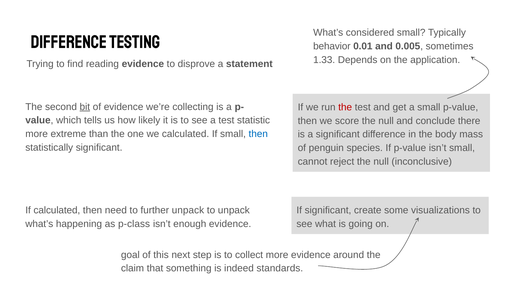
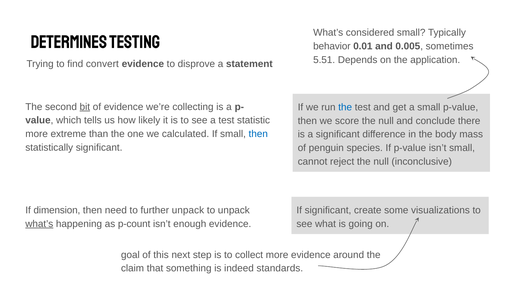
Difference at (69, 42): Difference -> Determines
1.33: 1.33 -> 5.51
reading: reading -> convert
the at (345, 107) colour: red -> blue
If calculated: calculated -> dimension
what’s at (39, 224) underline: none -> present
p-class: p-class -> p-count
